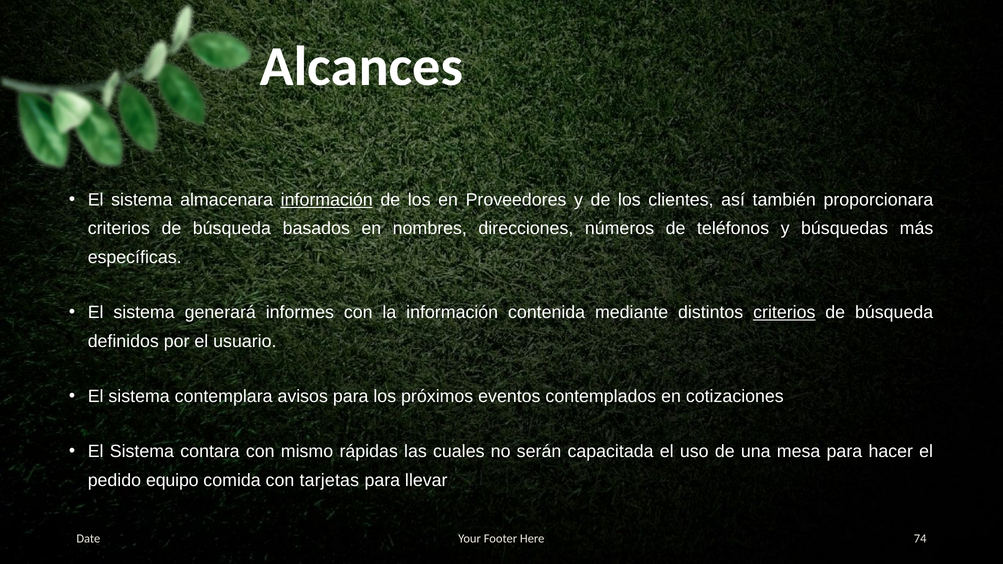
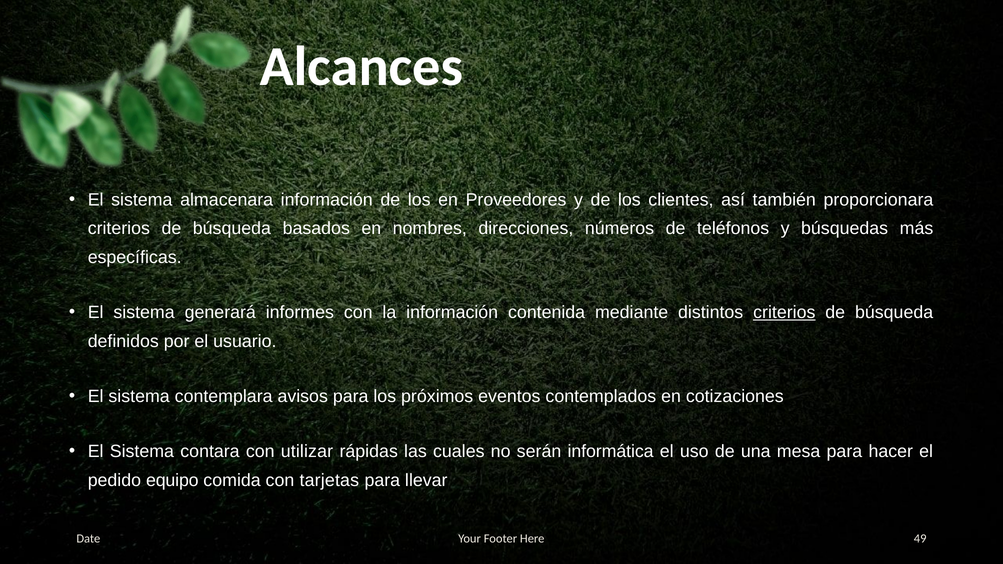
información at (327, 200) underline: present -> none
mismo: mismo -> utilizar
capacitada: capacitada -> informática
74: 74 -> 49
